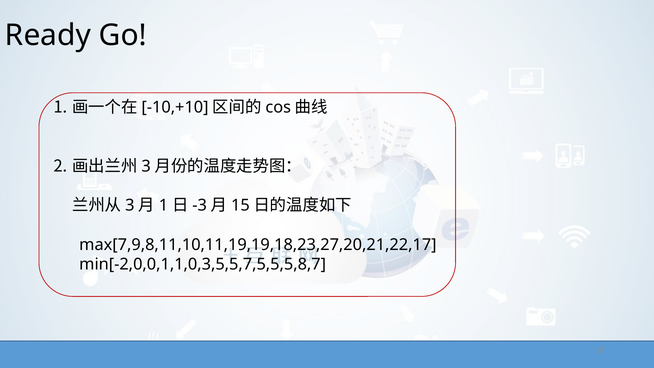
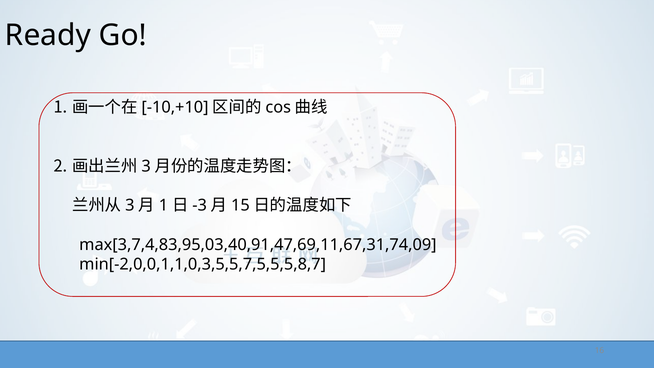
max[7,9,8,11,10,11,19,19,18,23,27,20,21,22,17: max[7,9,8,11,10,11,19,19,18,23,27,20,21,22,17 -> max[3,7,4,83,95,03,40,91,47,69,11,67,31,74,09
